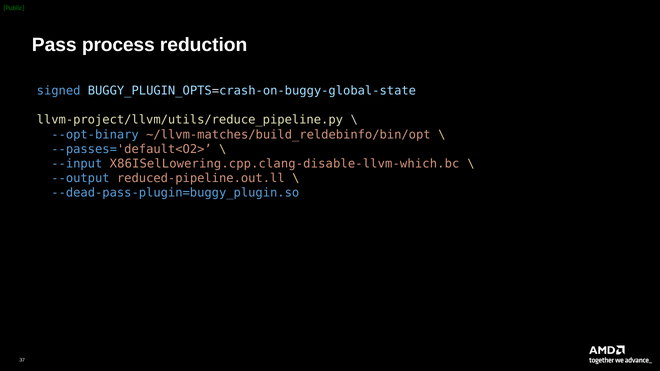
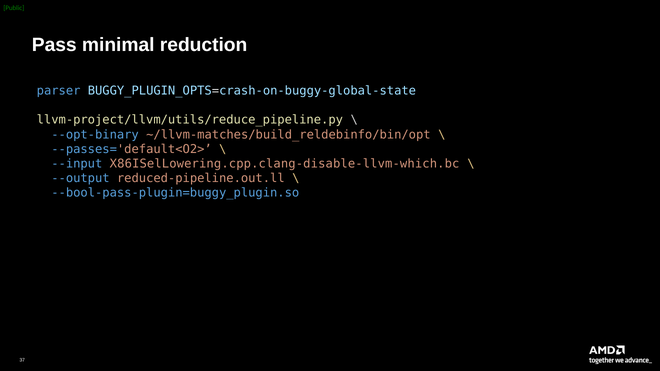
process: process -> minimal
signed: signed -> parser
--dead-pass-plugin=buggy_plugin.so: --dead-pass-plugin=buggy_plugin.so -> --bool-pass-plugin=buggy_plugin.so
